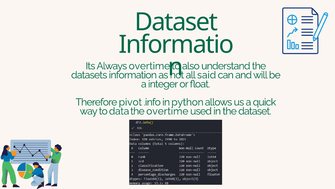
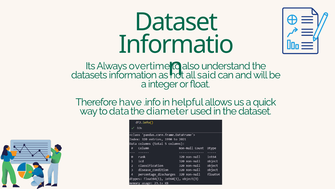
pivot: pivot -> have
python: python -> helpful
the overtime: overtime -> diameter
